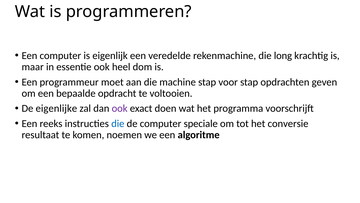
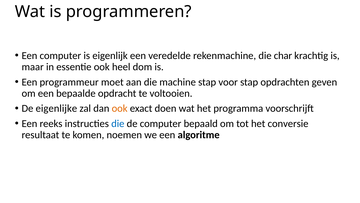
long: long -> char
ook at (120, 108) colour: purple -> orange
speciale: speciale -> bepaald
